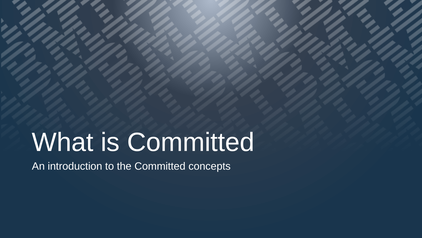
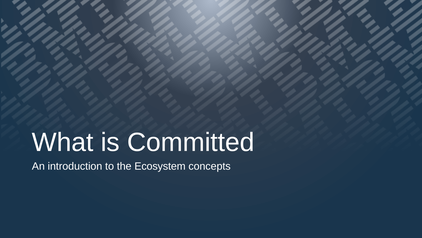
the Committed: Committed -> Ecosystem
